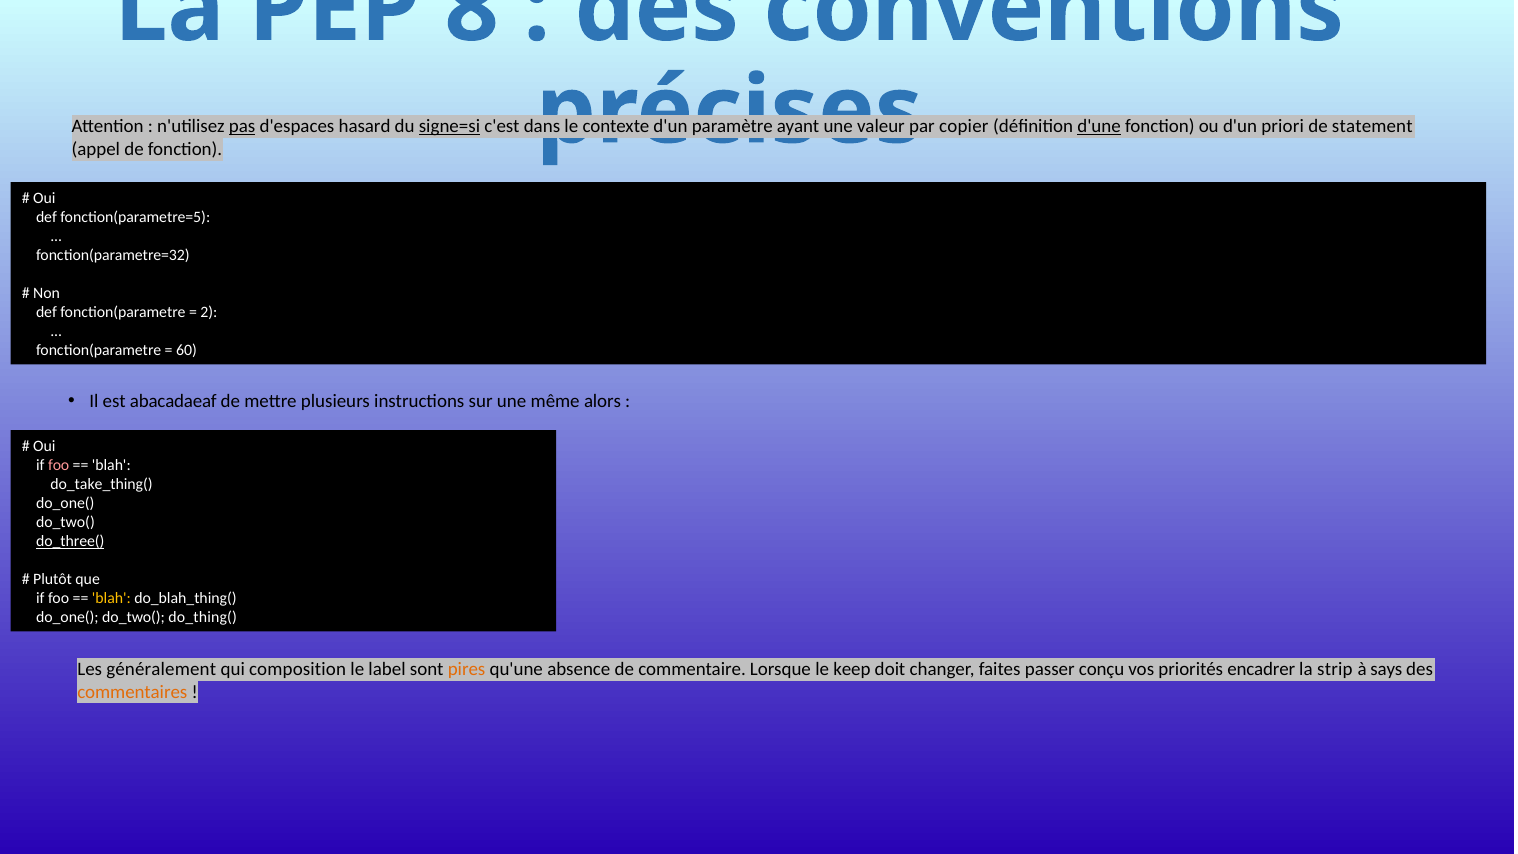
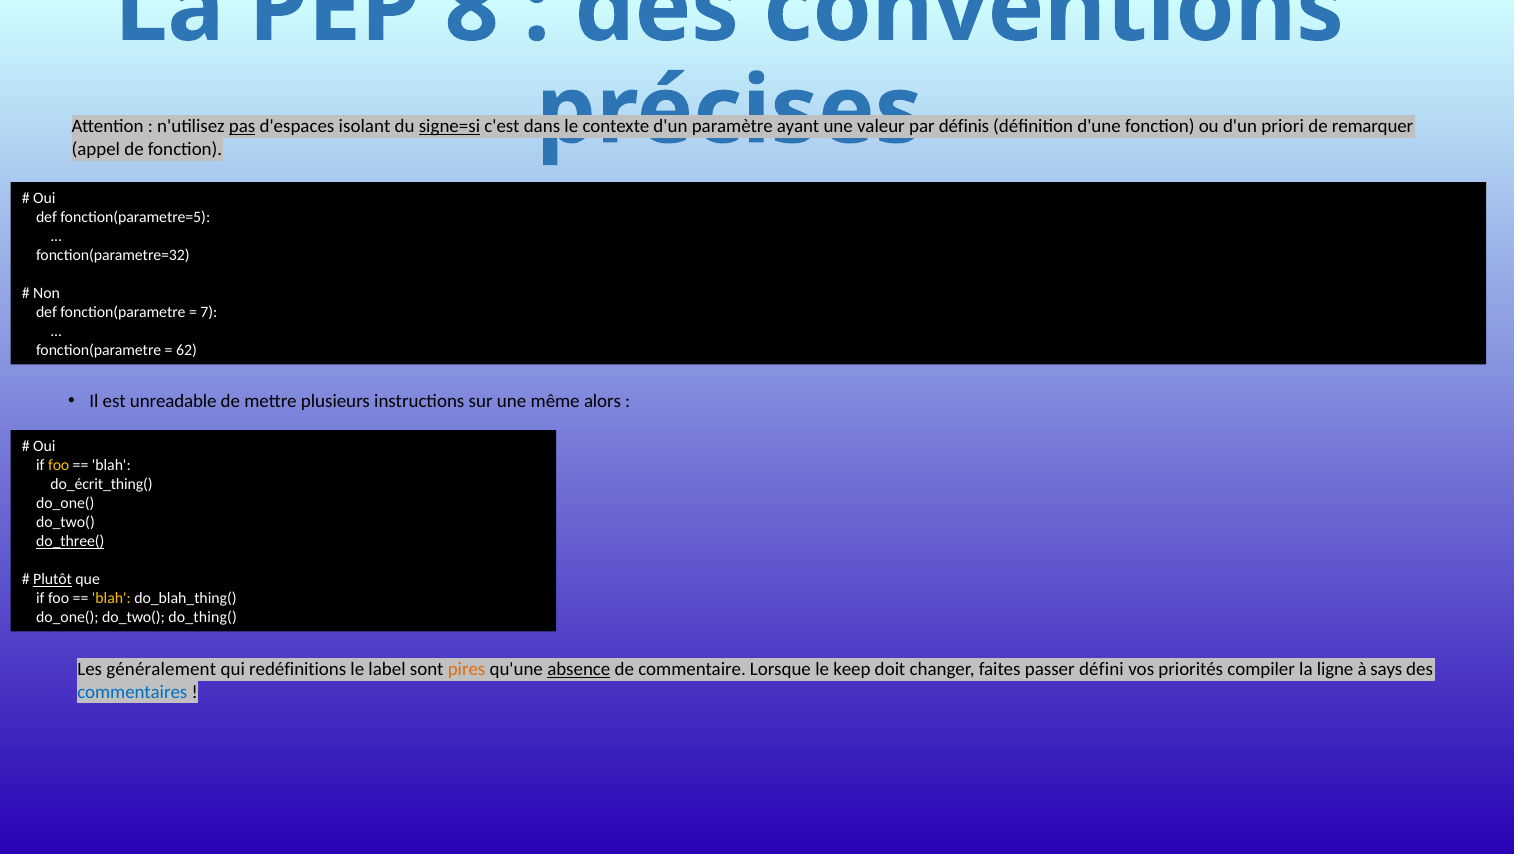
hasard: hasard -> isolant
copier: copier -> définis
d'une underline: present -> none
statement: statement -> remarquer
2: 2 -> 7
60: 60 -> 62
abacadaeaf: abacadaeaf -> unreadable
foo at (59, 465) colour: pink -> yellow
do_take_thing(: do_take_thing( -> do_écrit_thing(
Plutôt underline: none -> present
composition: composition -> redéfinitions
absence underline: none -> present
conçu: conçu -> défini
encadrer: encadrer -> compiler
strip: strip -> ligne
commentaires colour: orange -> blue
